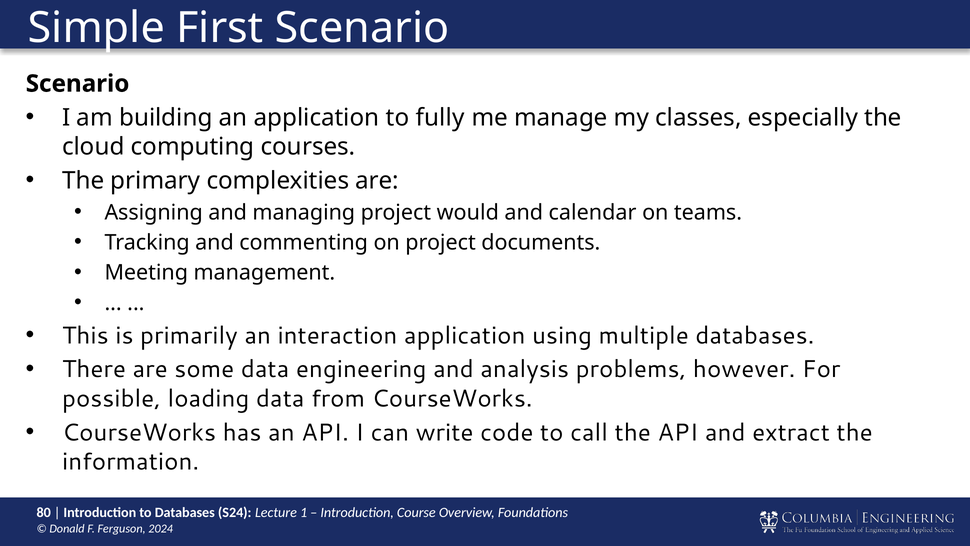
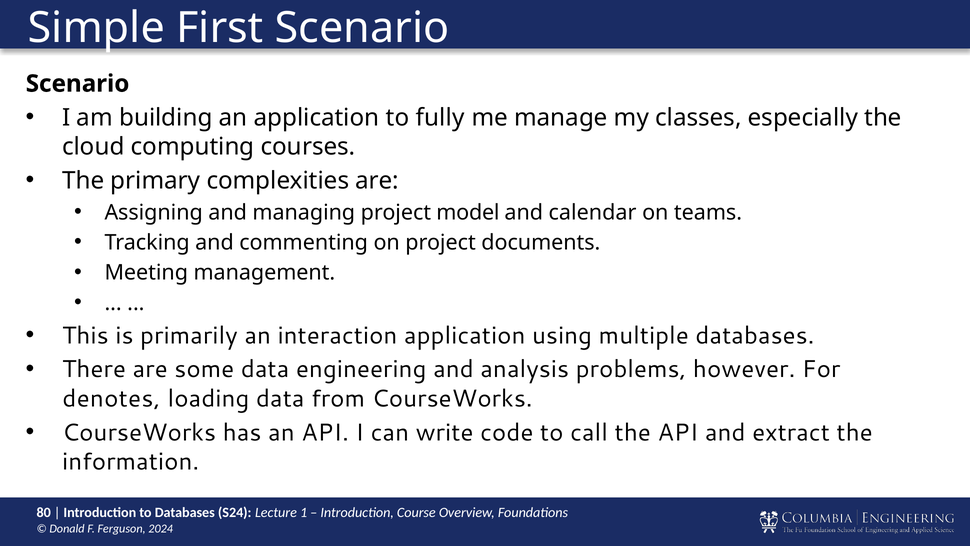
would: would -> model
possible: possible -> denotes
